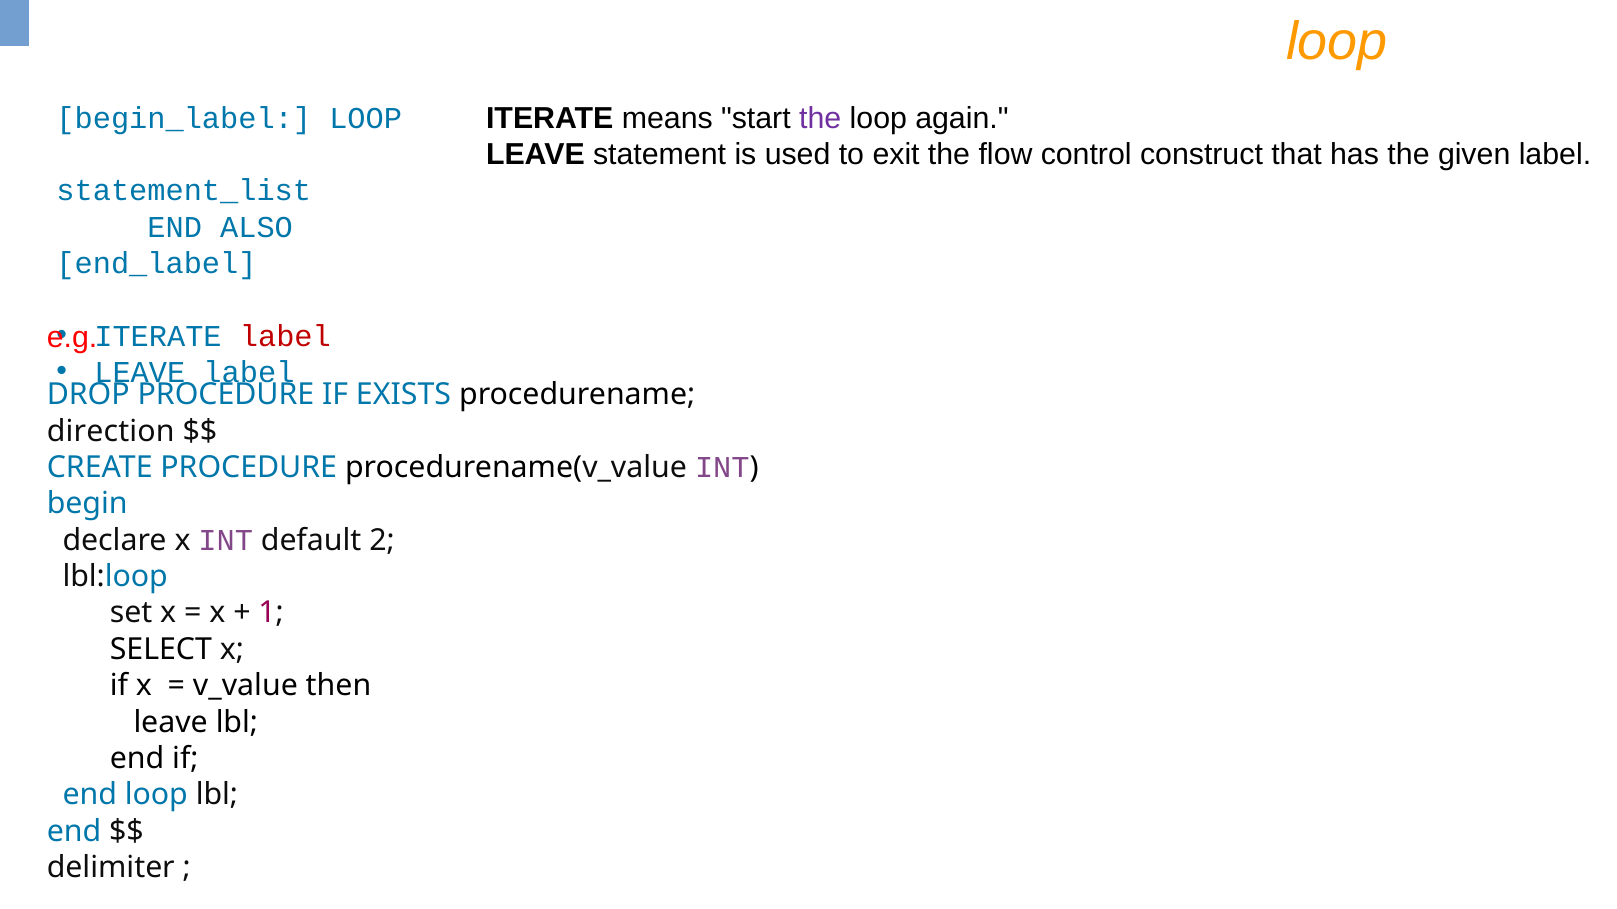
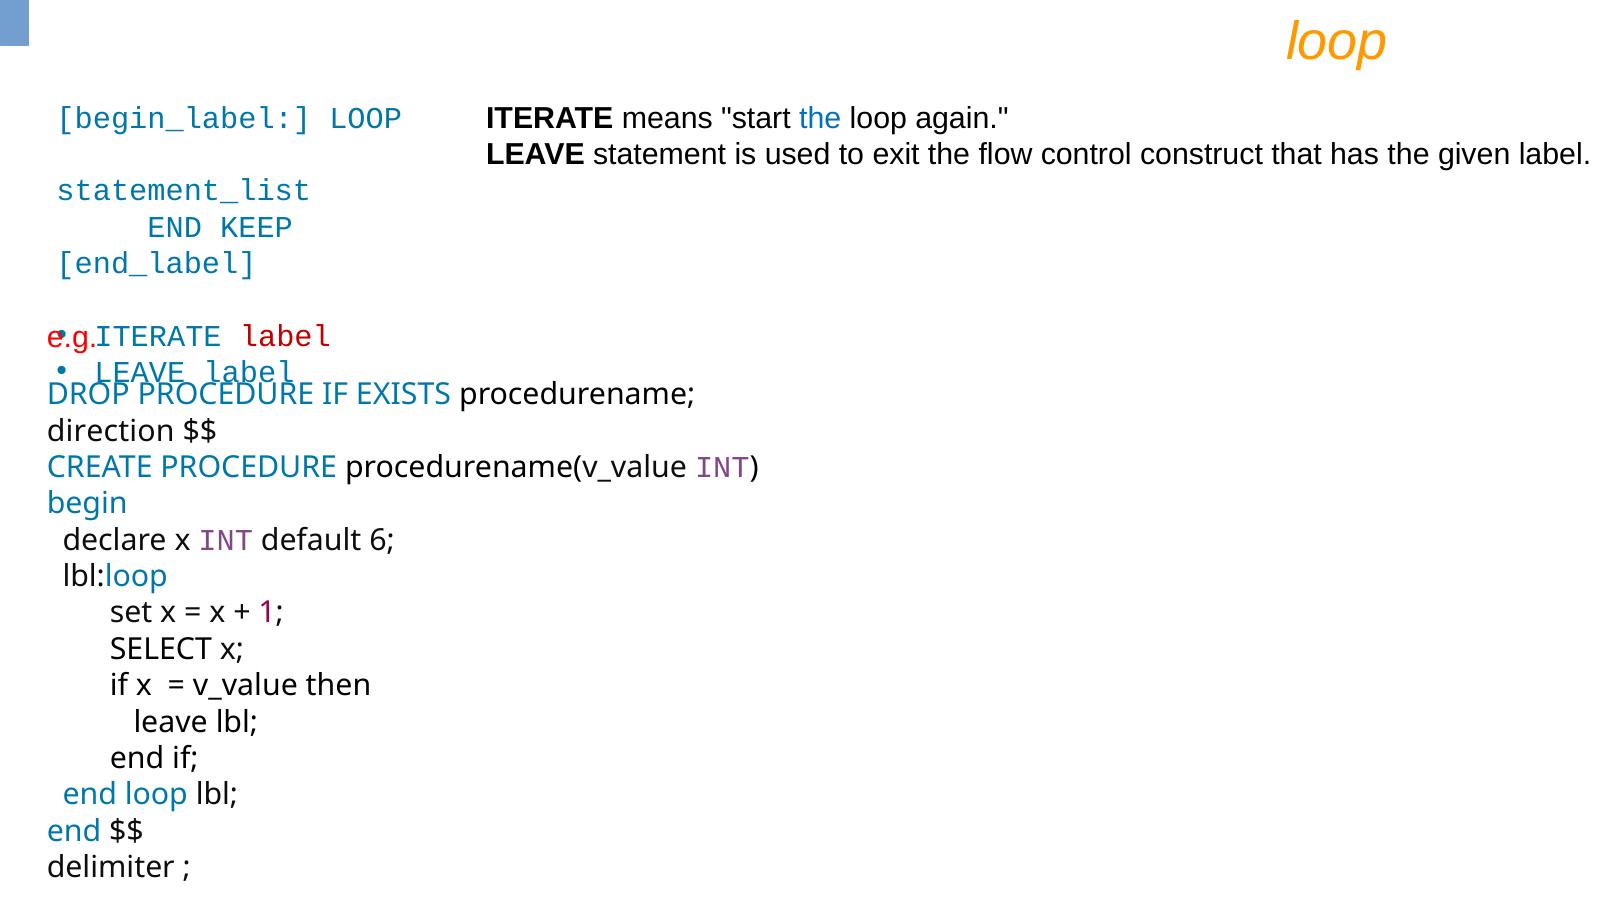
the at (820, 118) colour: purple -> blue
ALSO: ALSO -> KEEP
2: 2 -> 6
